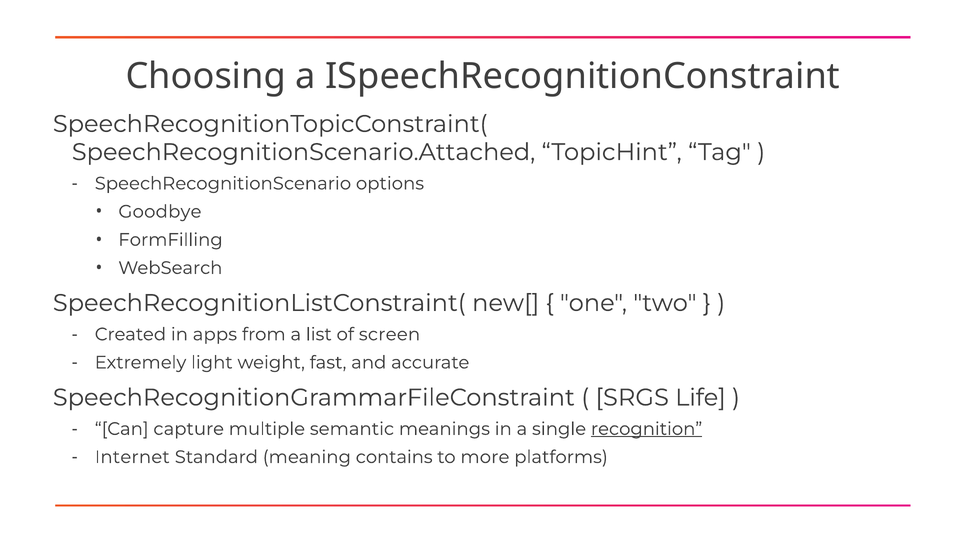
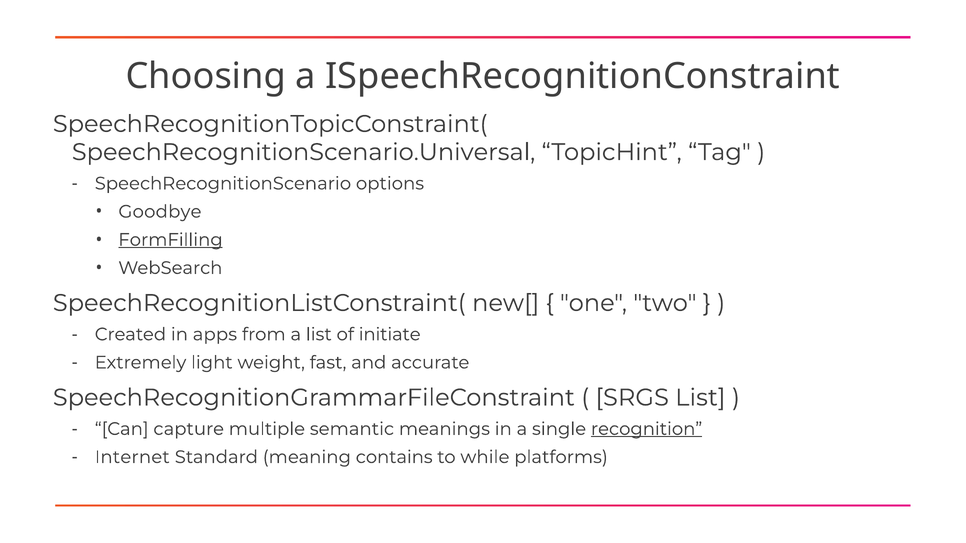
SpeechRecognitionScenario.Attached: SpeechRecognitionScenario.Attached -> SpeechRecognitionScenario.Universal
FormFilling underline: none -> present
screen: screen -> initiate
SRGS Life: Life -> List
more: more -> while
